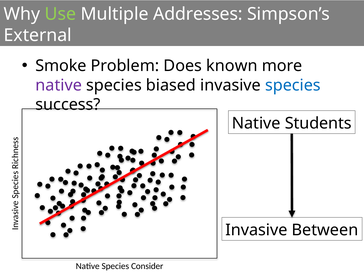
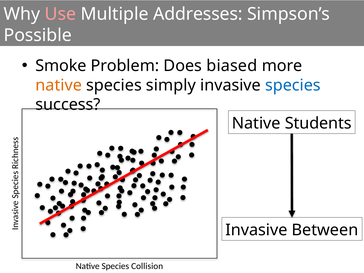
Use colour: light green -> pink
External: External -> Possible
known: known -> biased
native at (59, 85) colour: purple -> orange
biased: biased -> simply
Consider: Consider -> Collision
